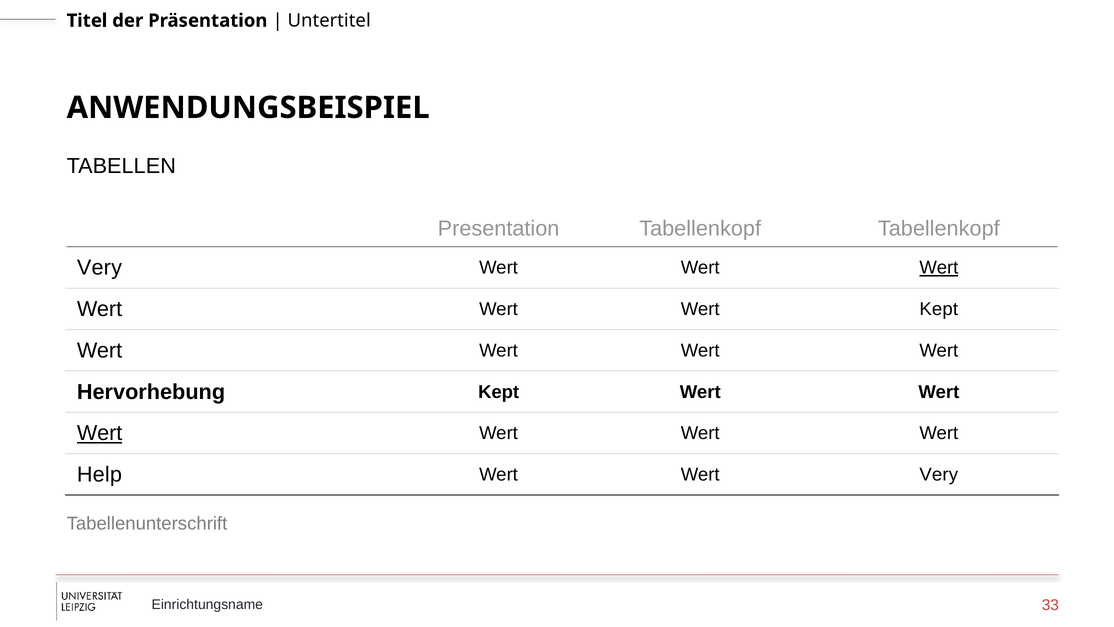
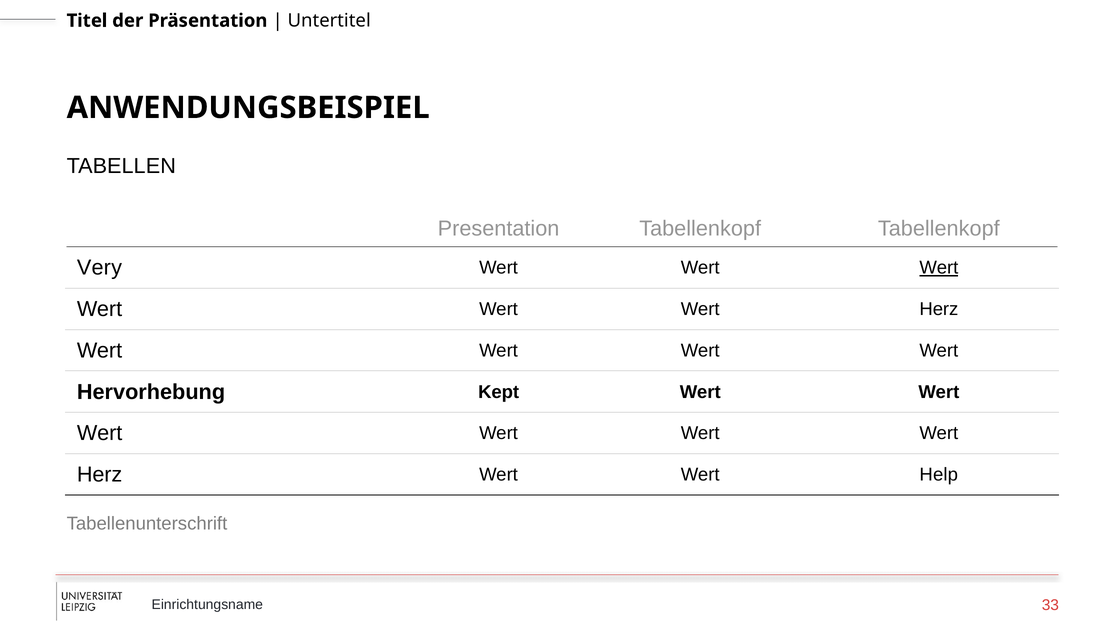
Kept at (939, 309): Kept -> Herz
Wert at (100, 433) underline: present -> none
Help at (99, 474): Help -> Herz
Wert Very: Very -> Help
